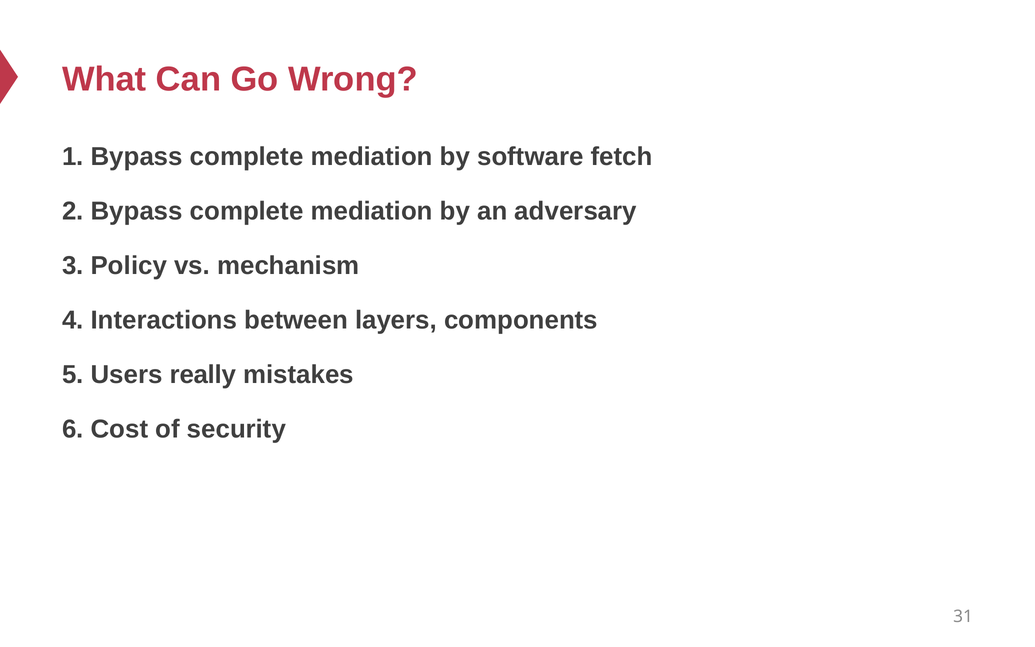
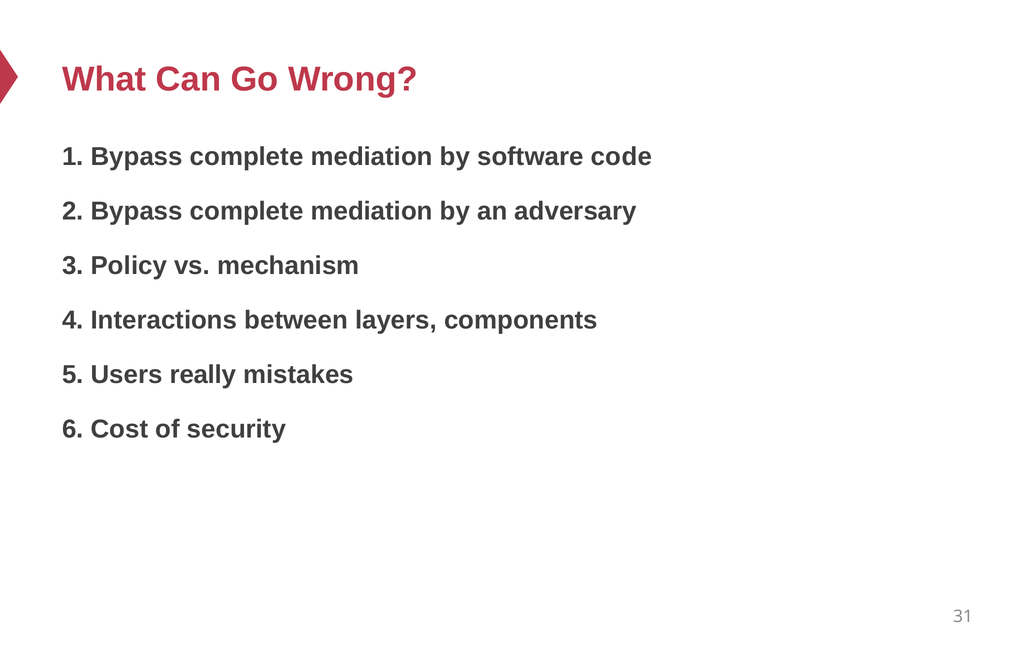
fetch: fetch -> code
